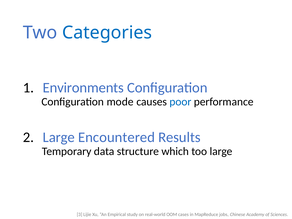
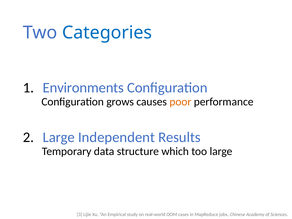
mode: mode -> grows
poor colour: blue -> orange
Encountered: Encountered -> Independent
